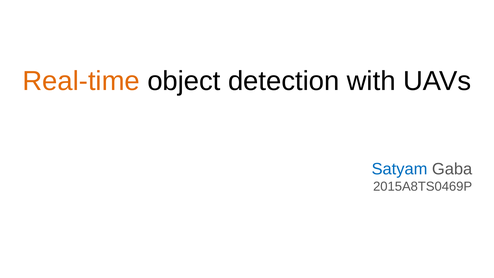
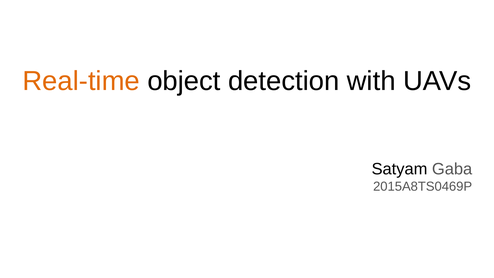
Satyam colour: blue -> black
